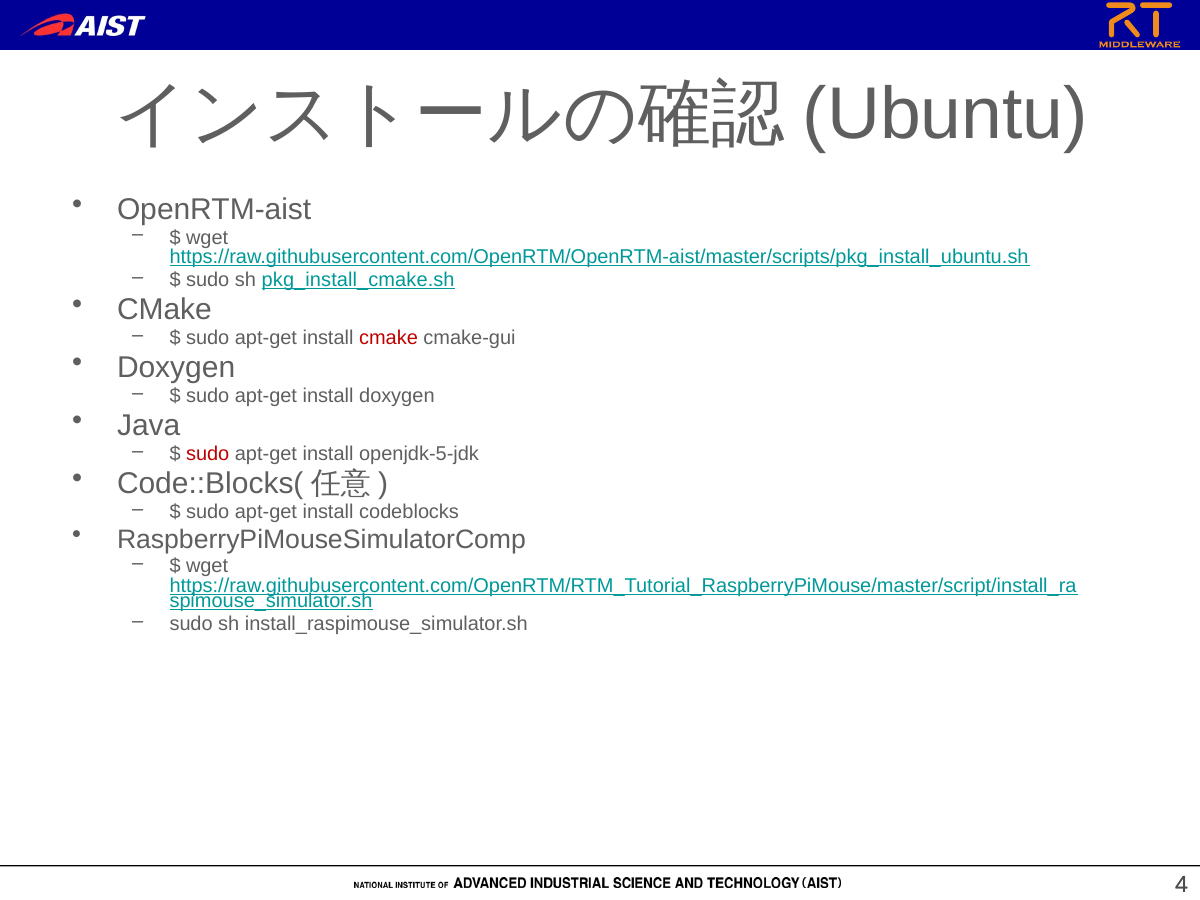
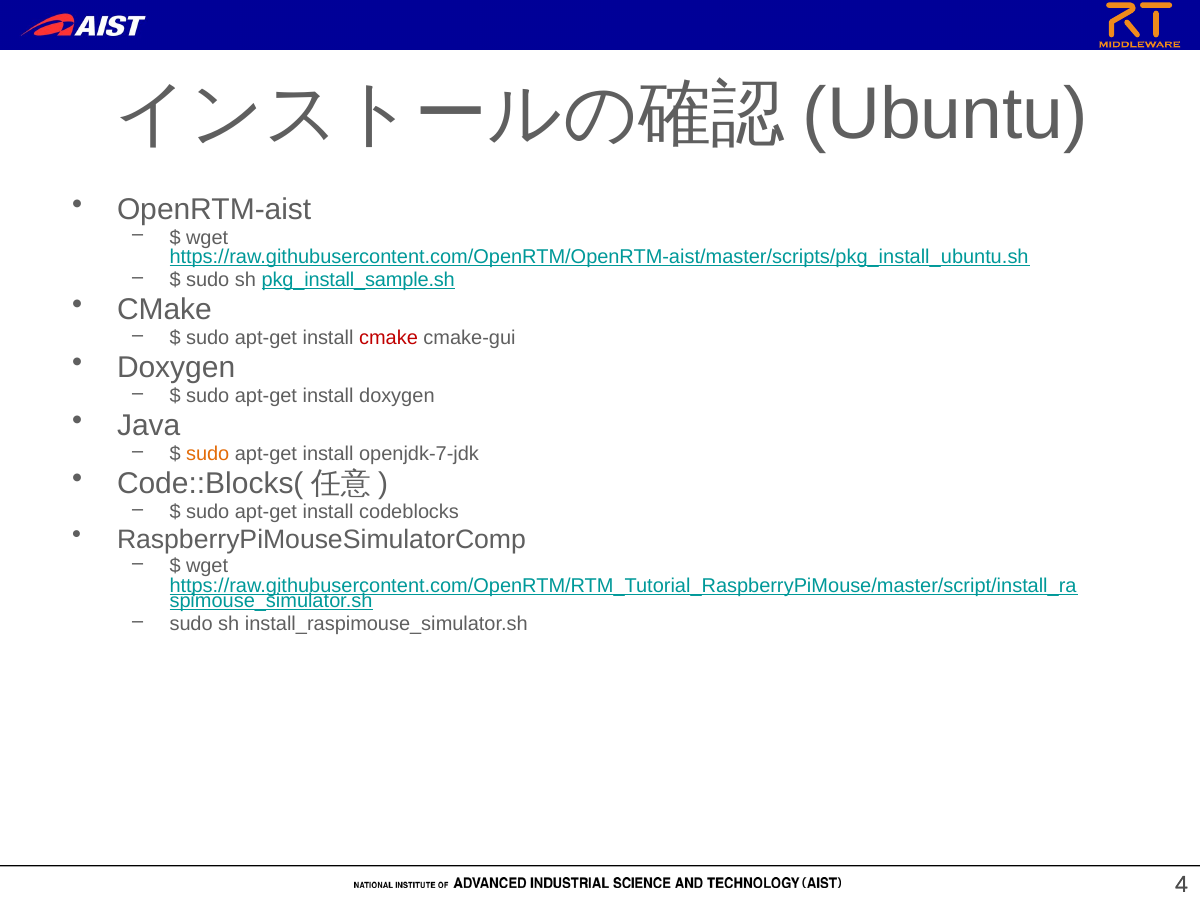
pkg_install_cmake.sh: pkg_install_cmake.sh -> pkg_install_sample.sh
sudo at (208, 454) colour: red -> orange
openjdk-5-jdk: openjdk-5-jdk -> openjdk-7-jdk
